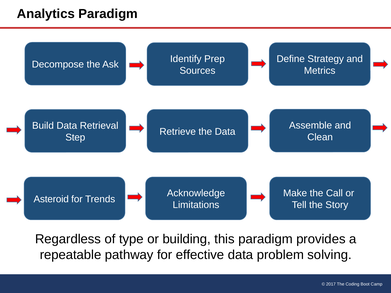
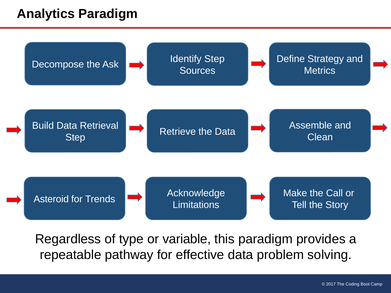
Identify Prep: Prep -> Step
building: building -> variable
